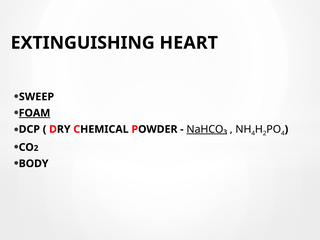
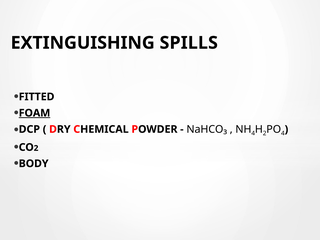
HEART: HEART -> SPILLS
SWEEP: SWEEP -> FITTED
NaHCO₃ underline: present -> none
